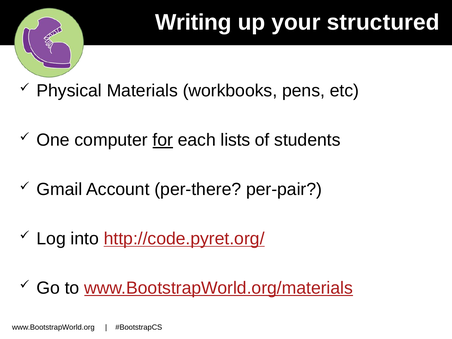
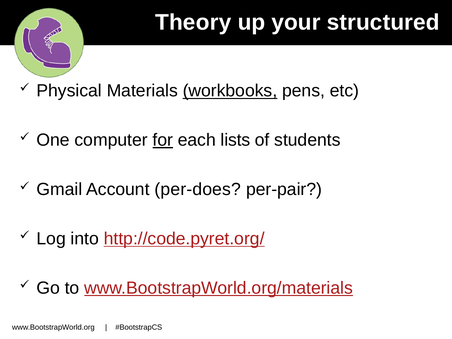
Writing: Writing -> Theory
workbooks underline: none -> present
per-there: per-there -> per-does
